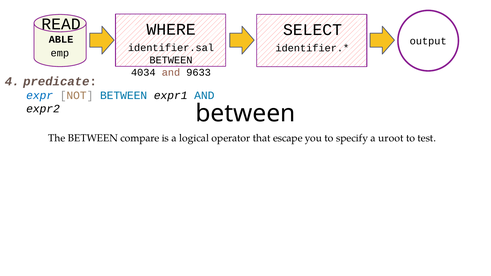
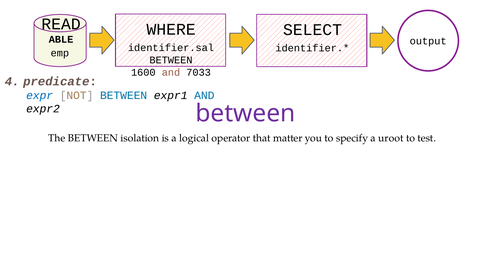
4034: 4034 -> 1600
9633: 9633 -> 7033
between at (245, 113) colour: black -> purple
compare: compare -> isolation
escape: escape -> matter
